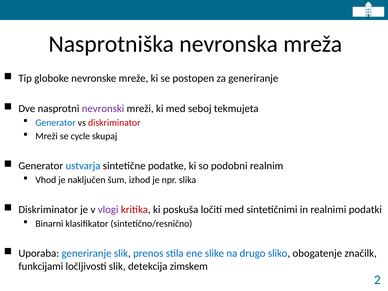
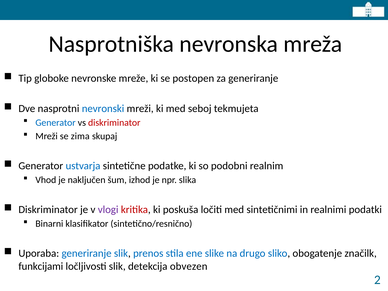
nevronski colour: purple -> blue
cycle: cycle -> zima
zimskem: zimskem -> obvezen
